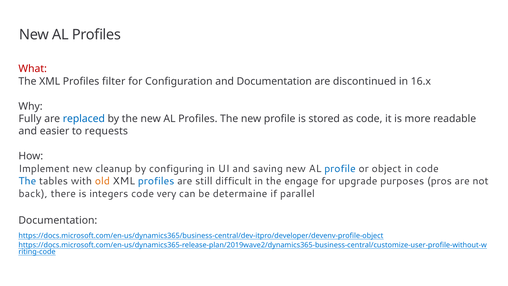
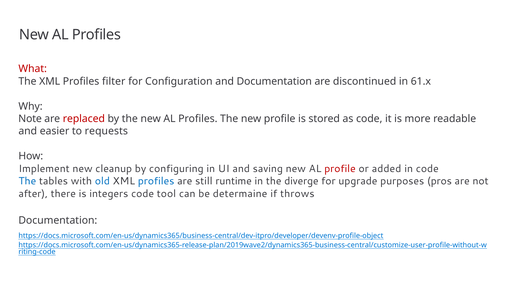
16.x: 16.x -> 61.x
Fully: Fully -> Note
replaced colour: blue -> red
profile at (340, 168) colour: blue -> red
object: object -> added
old colour: orange -> blue
difficult: difficult -> runtime
engage: engage -> diverge
back: back -> after
very: very -> tool
parallel: parallel -> throws
